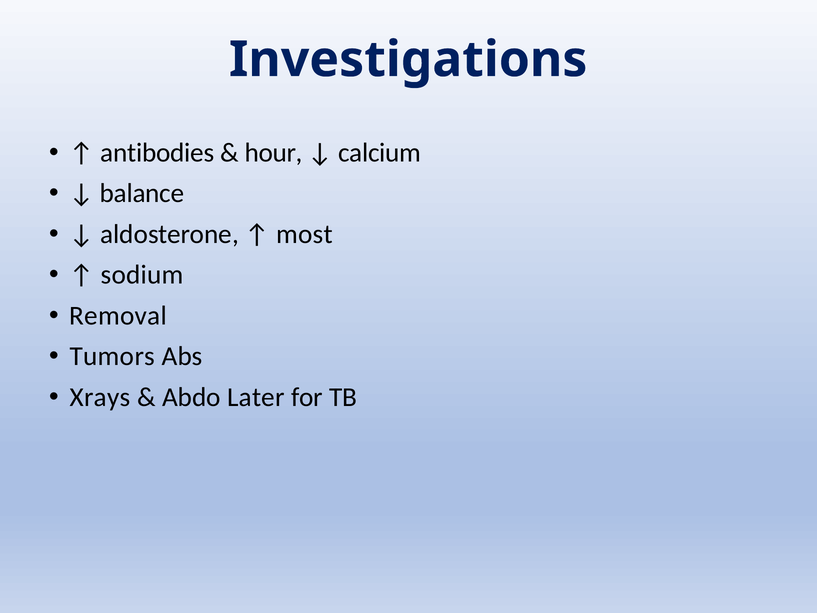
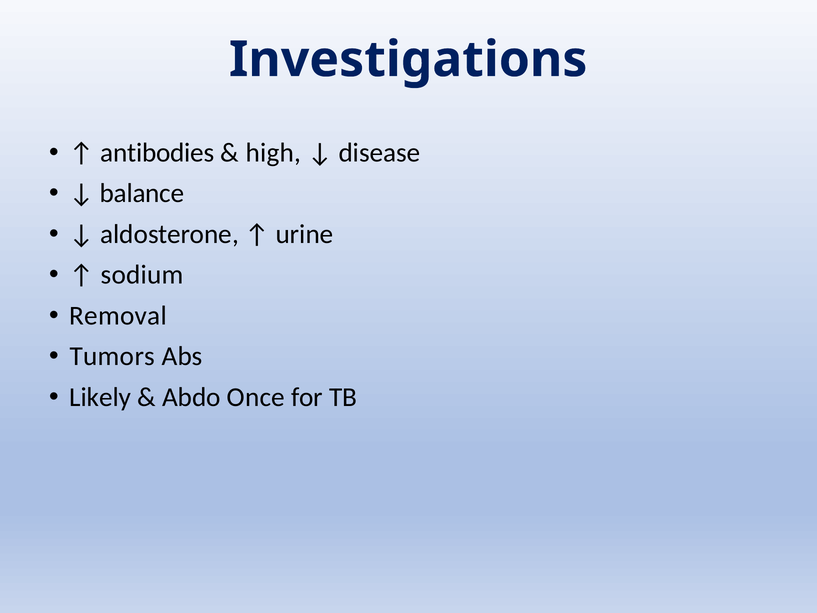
hour: hour -> high
calcium: calcium -> disease
most: most -> urine
Xrays: Xrays -> Likely
Later: Later -> Once
